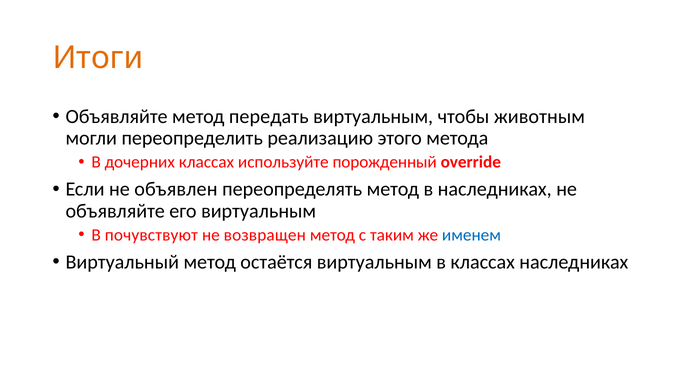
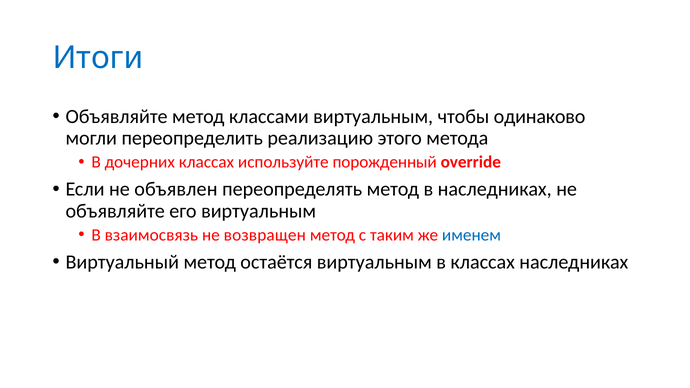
Итоги colour: orange -> blue
передать: передать -> классами
животным: животным -> одинаково
почувствуют: почувствуют -> взаимосвязь
